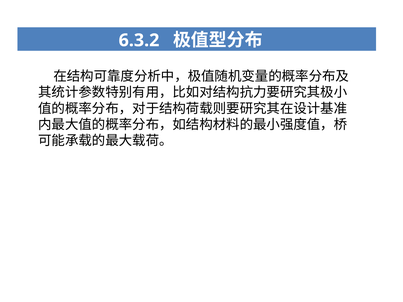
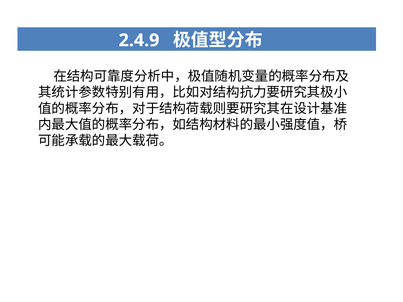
6.3.2: 6.3.2 -> 2.4.9
